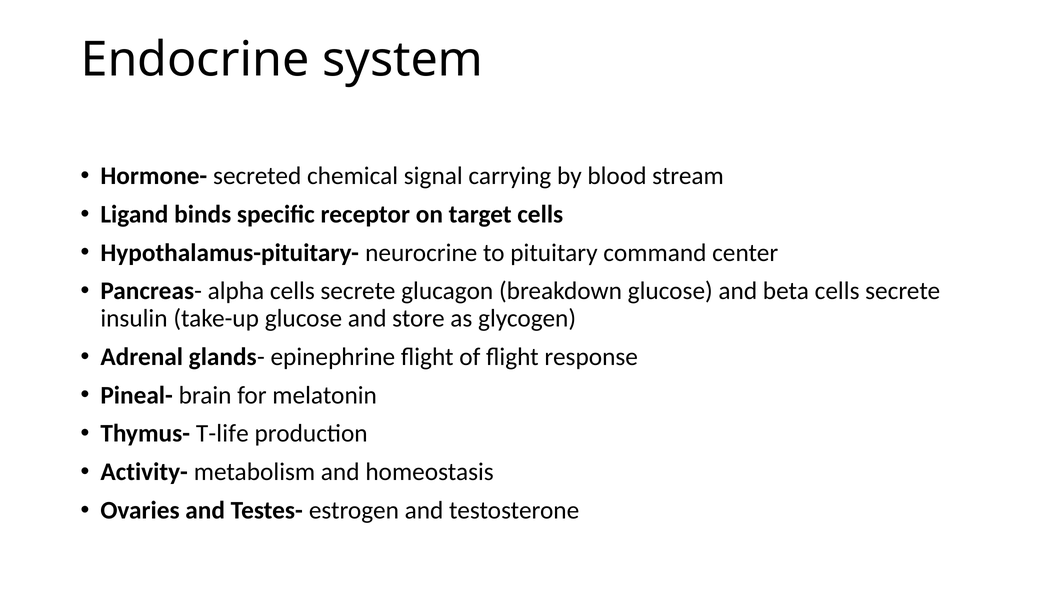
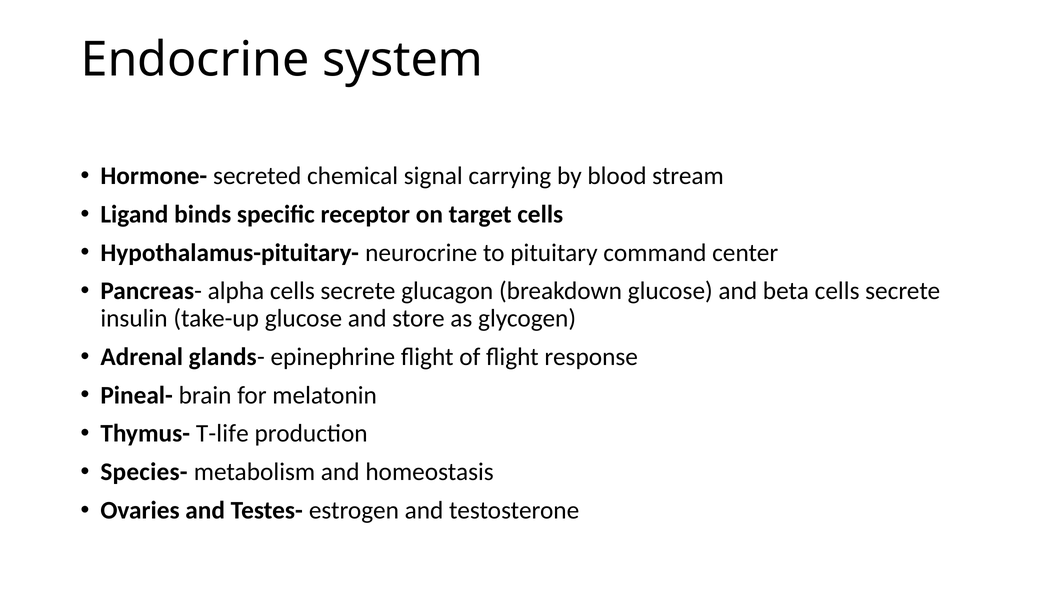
Activity-: Activity- -> Species-
